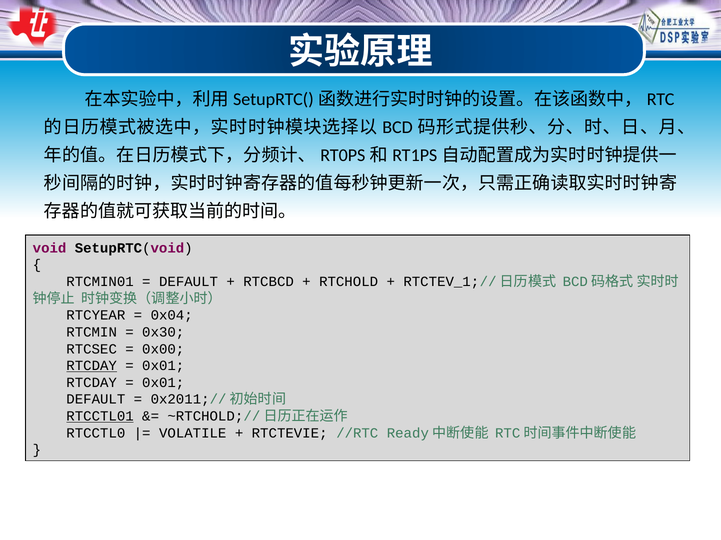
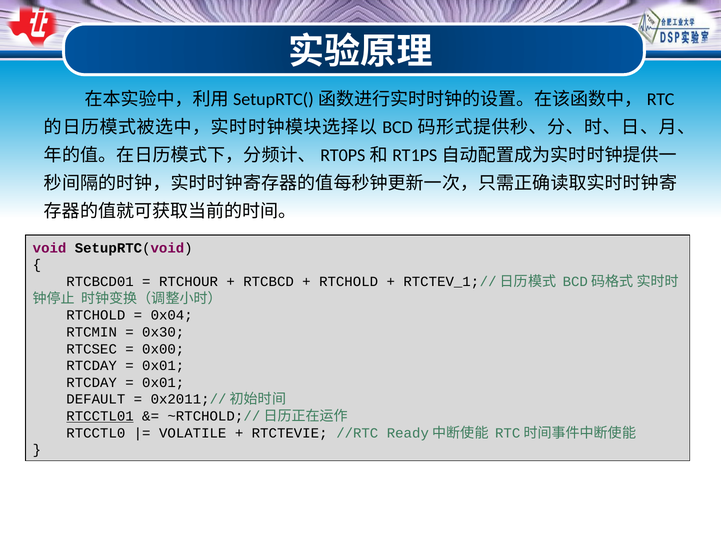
RTCMIN01: RTCMIN01 -> RTCBCD01
DEFAULT at (189, 282): DEFAULT -> RTCHOUR
RTCYEAR at (96, 316): RTCYEAR -> RTCHOLD
RTCDAY at (92, 366) underline: present -> none
